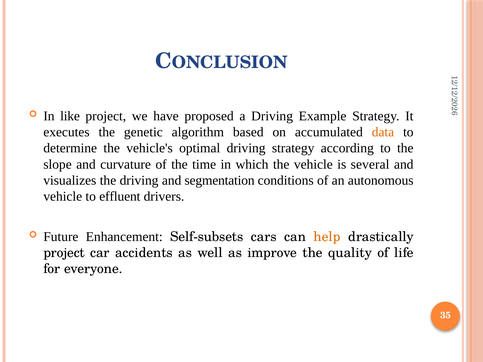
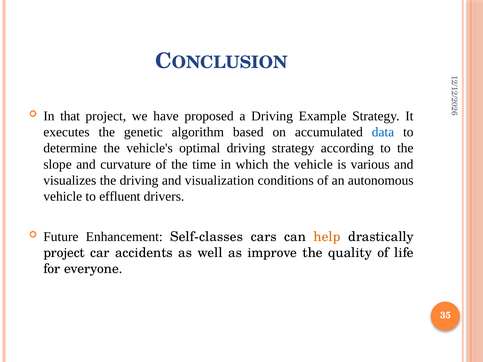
like: like -> that
data colour: orange -> blue
several: several -> various
segmentation: segmentation -> visualization
Self-subsets: Self-subsets -> Self-classes
